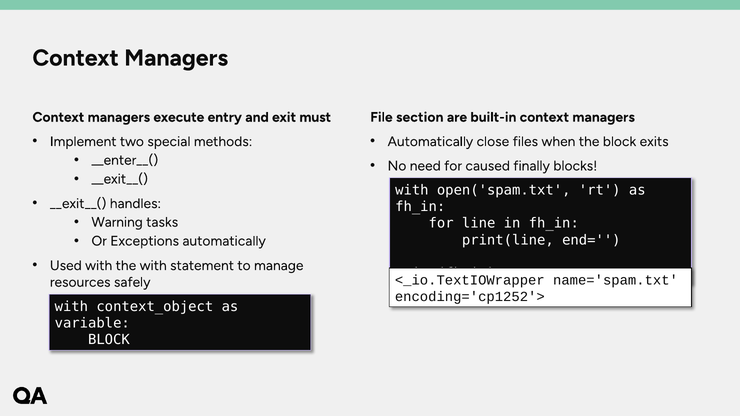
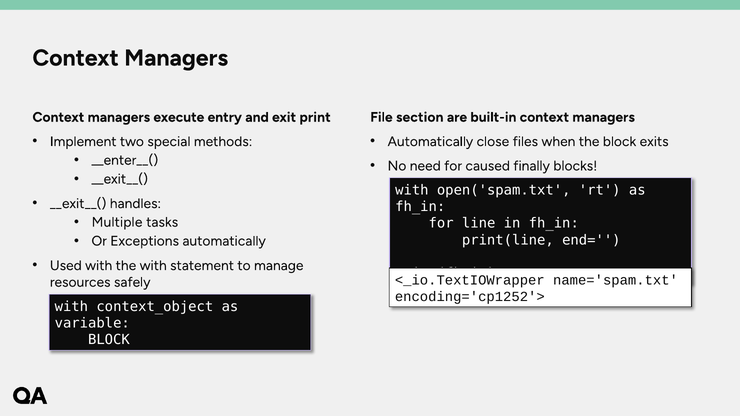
must: must -> print
Warning: Warning -> Multiple
